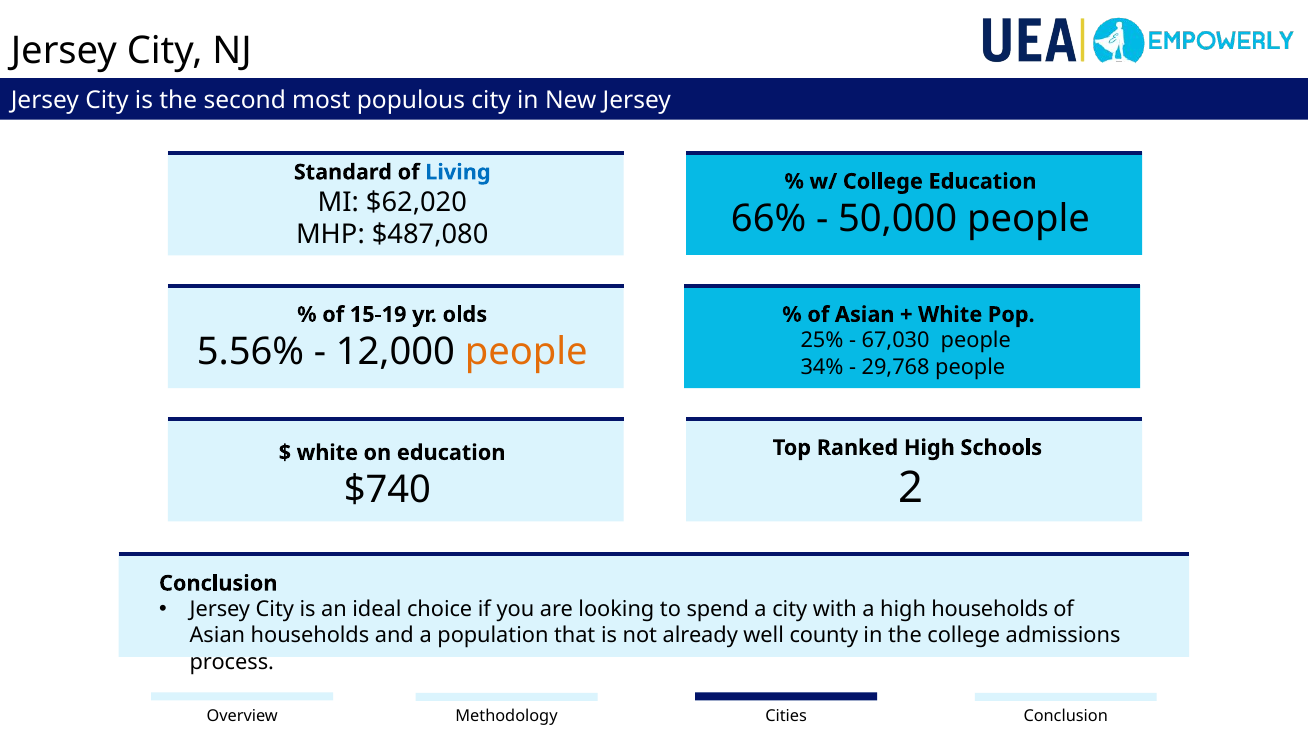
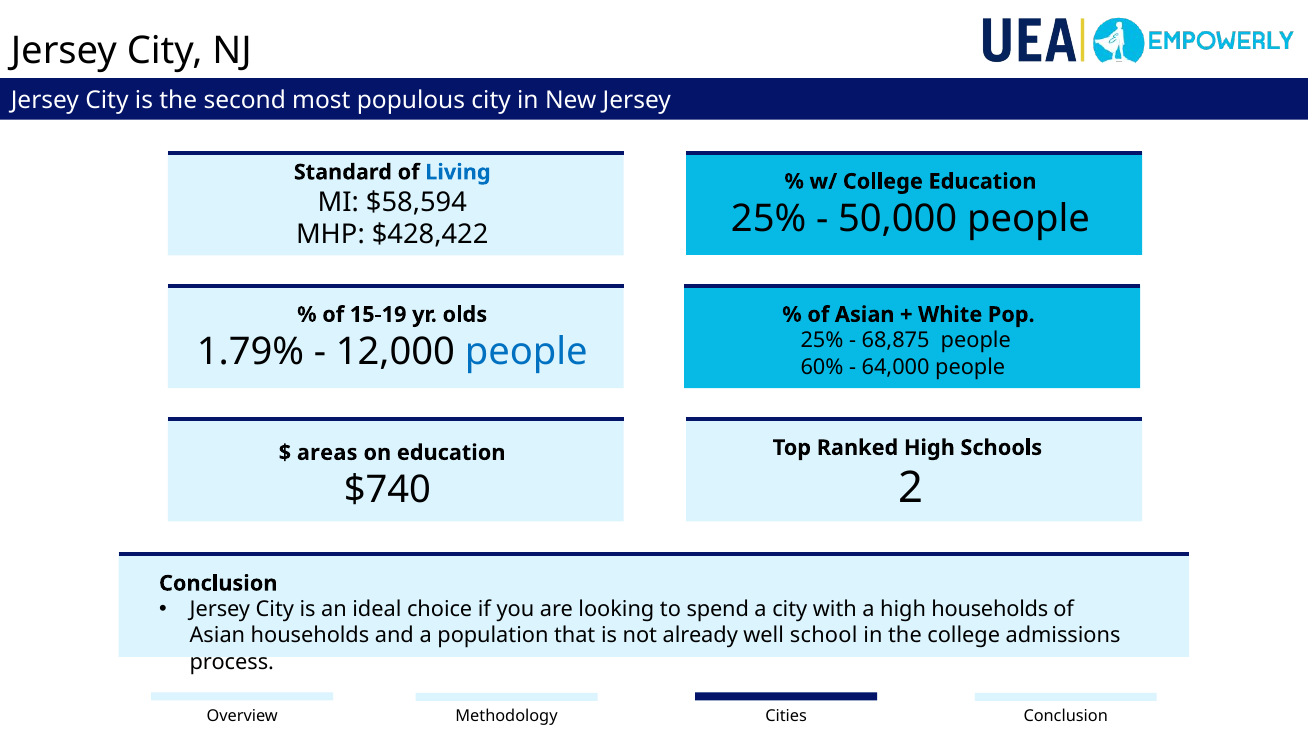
$62,020: $62,020 -> $58,594
66% at (769, 219): 66% -> 25%
$487,080: $487,080 -> $428,422
67,030: 67,030 -> 68,875
5.56%: 5.56% -> 1.79%
people at (526, 352) colour: orange -> blue
34%: 34% -> 60%
29,768: 29,768 -> 64,000
white at (327, 453): white -> areas
county: county -> school
